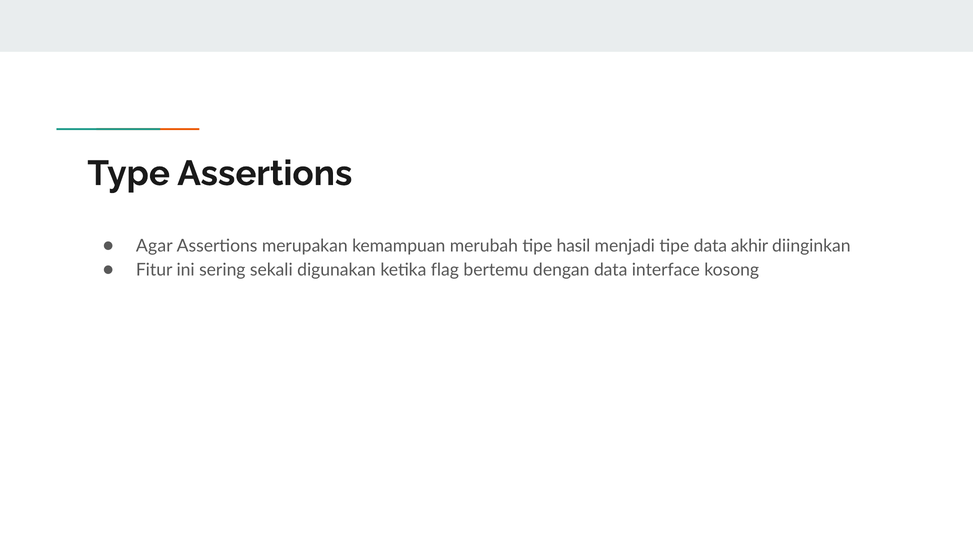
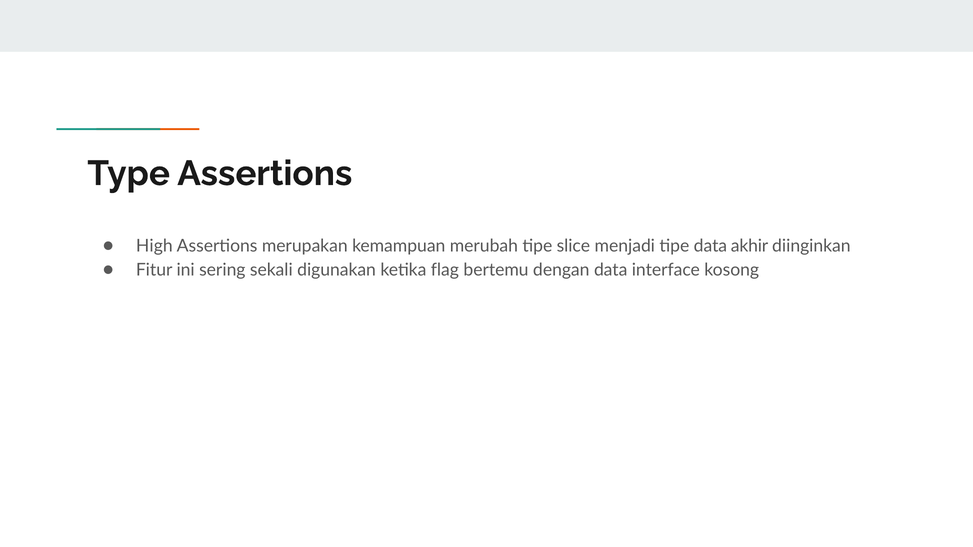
Agar: Agar -> High
hasil: hasil -> slice
